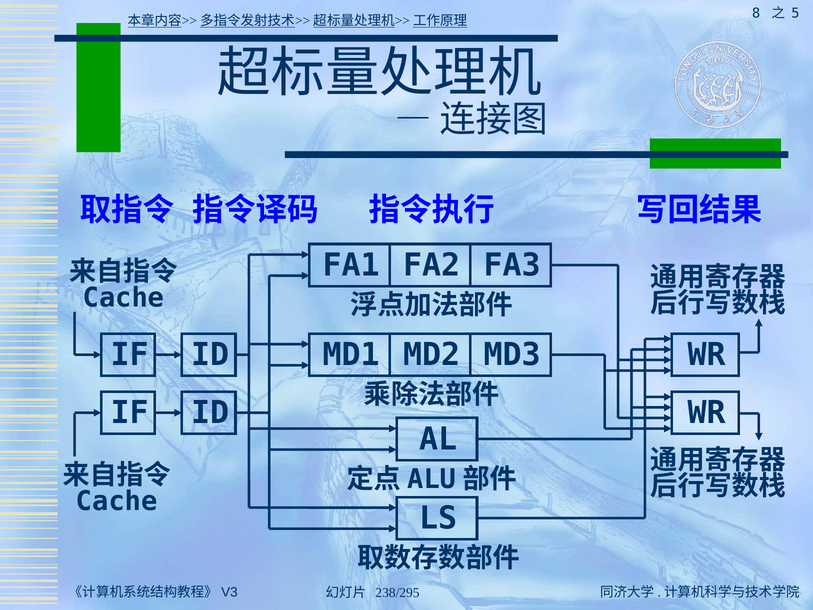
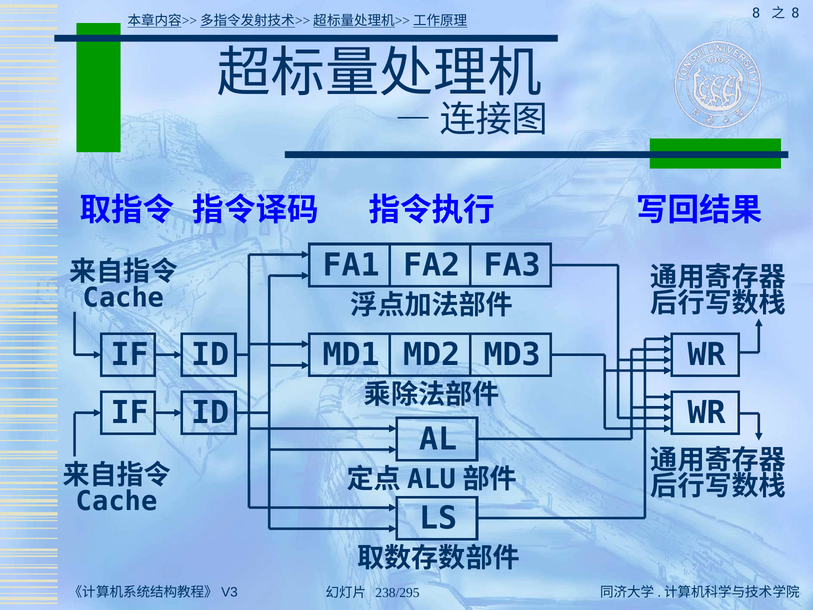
5 at (795, 13): 5 -> 8
